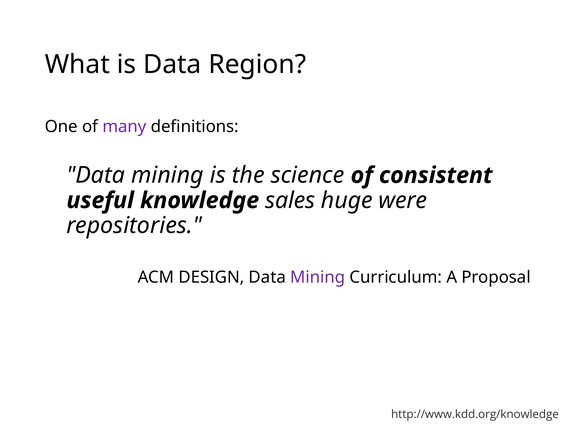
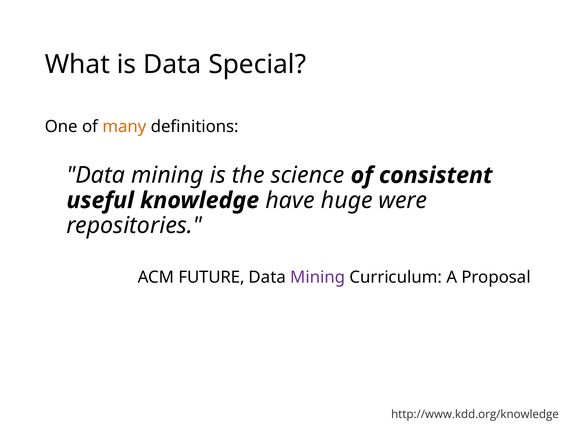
Region: Region -> Special
many colour: purple -> orange
sales: sales -> have
DESIGN: DESIGN -> FUTURE
